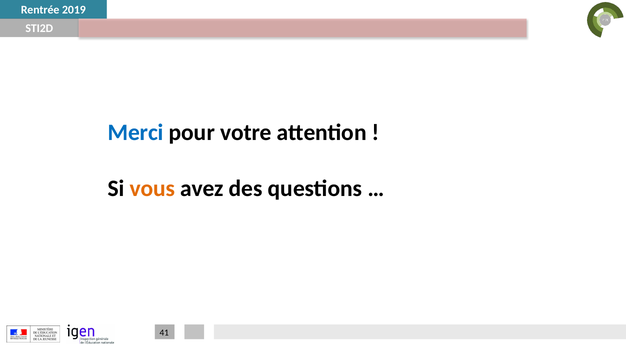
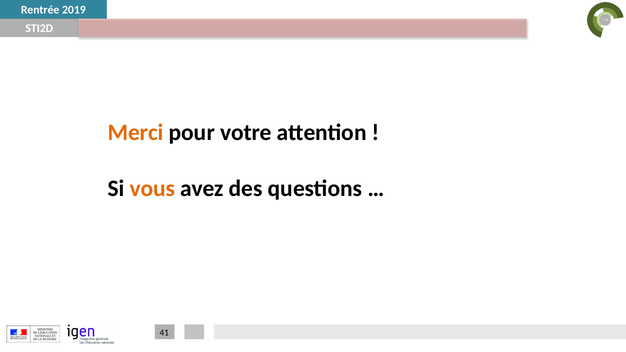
Merci colour: blue -> orange
